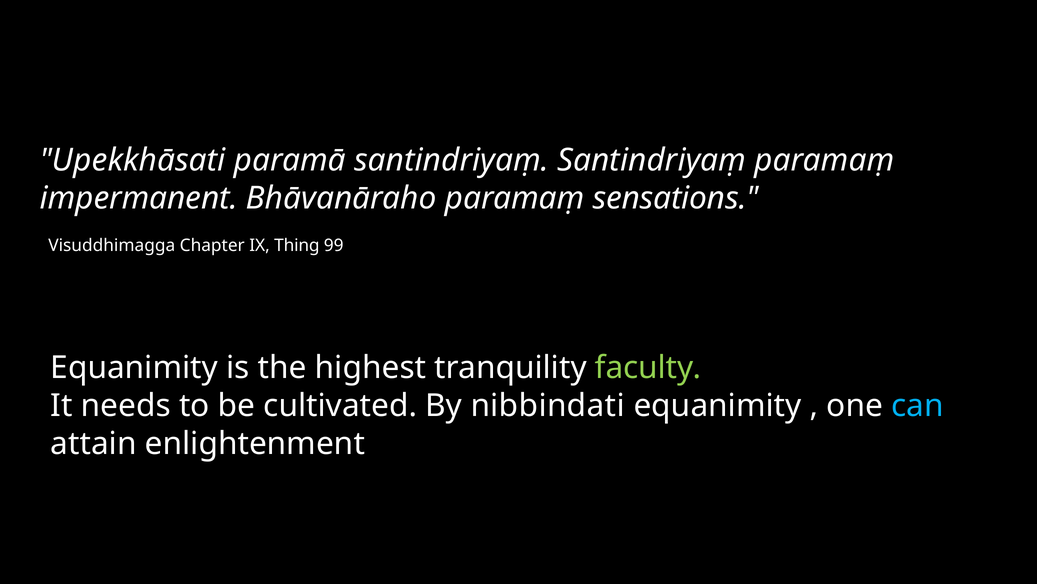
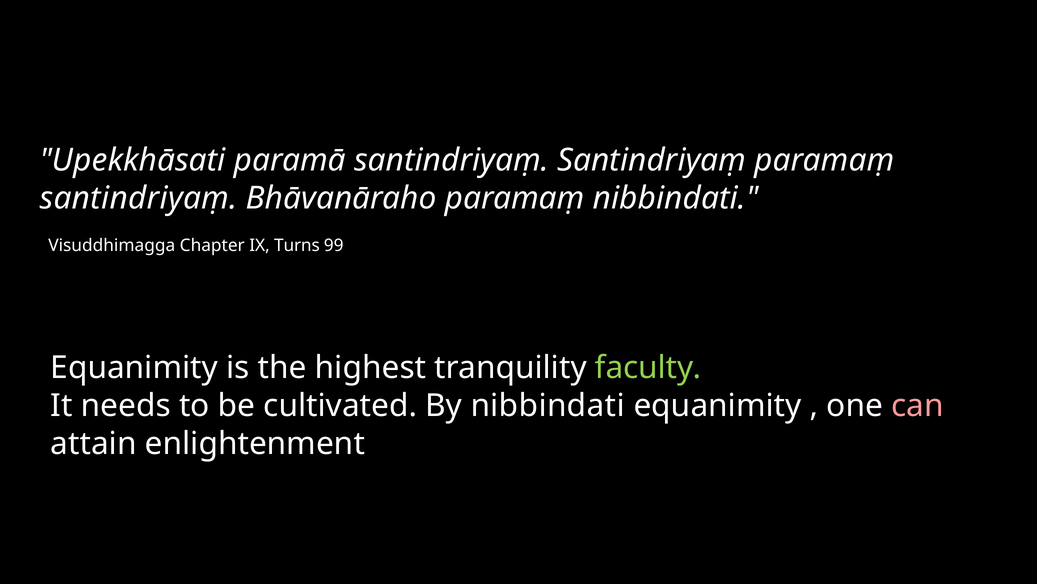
impermanent at (139, 198): impermanent -> santindriyaṃ
paramaṃ sensations: sensations -> nibbindati
Thing: Thing -> Turns
can colour: light blue -> pink
